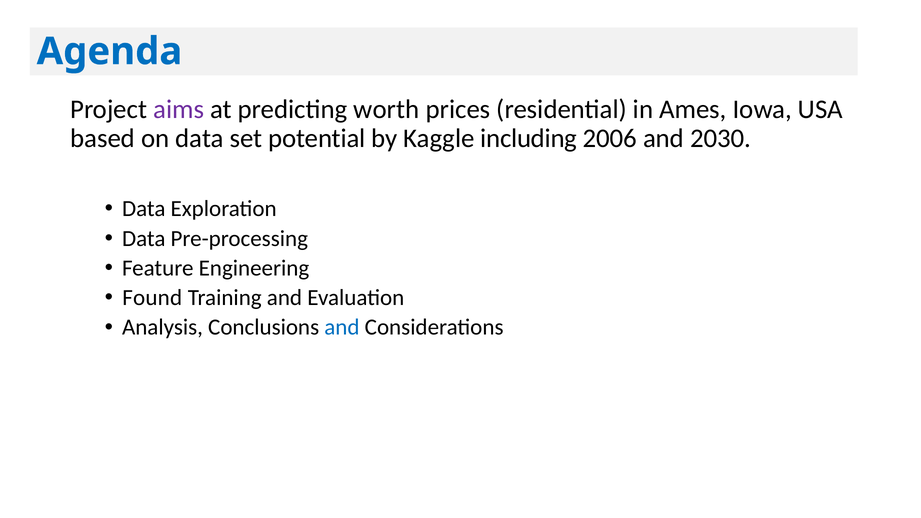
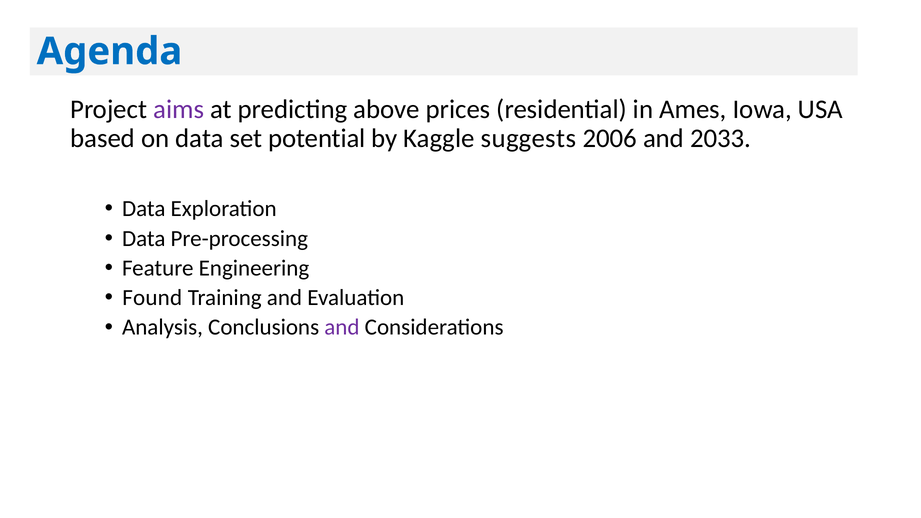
worth: worth -> above
including: including -> suggests
2030: 2030 -> 2033
and at (342, 327) colour: blue -> purple
